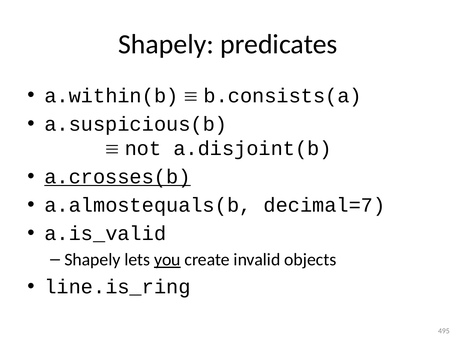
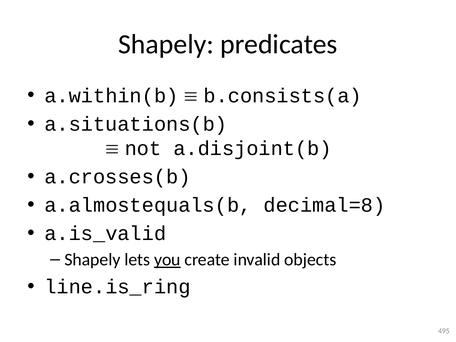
a.suspicious(b: a.suspicious(b -> a.situations(b
a.crosses(b underline: present -> none
decimal=7: decimal=7 -> decimal=8
